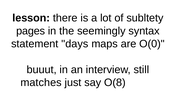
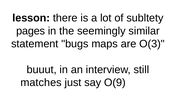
syntax: syntax -> similar
days: days -> bugs
O(0: O(0 -> O(3
O(8: O(8 -> O(9
